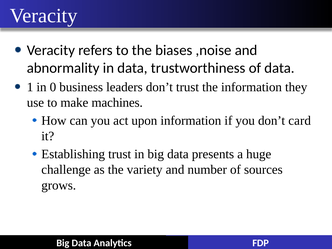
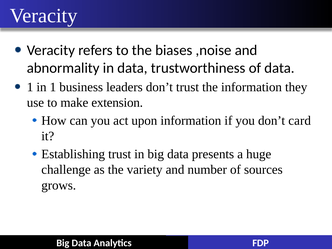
in 0: 0 -> 1
machines: machines -> extension
